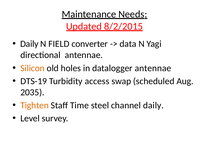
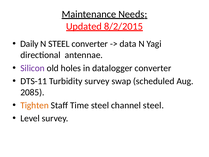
N FIELD: FIELD -> STEEL
Silicon colour: orange -> purple
datalogger antennae: antennae -> converter
DTS-19: DTS-19 -> DTS-11
Turbidity access: access -> survey
2035: 2035 -> 2085
channel daily: daily -> steel
